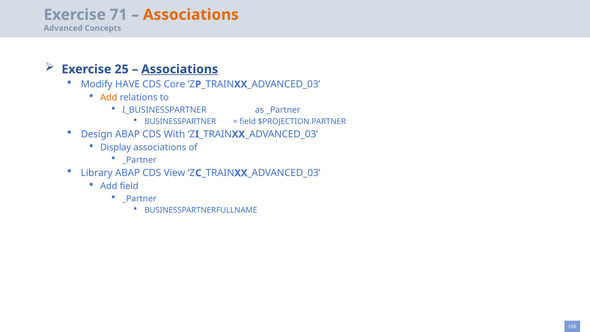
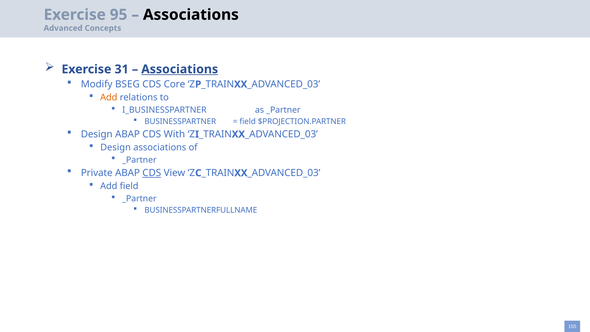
71: 71 -> 95
Associations at (191, 15) colour: orange -> black
25: 25 -> 31
HAVE: HAVE -> BSEG
Display at (116, 147): Display -> Design
Library: Library -> Private
CDS at (152, 173) underline: none -> present
